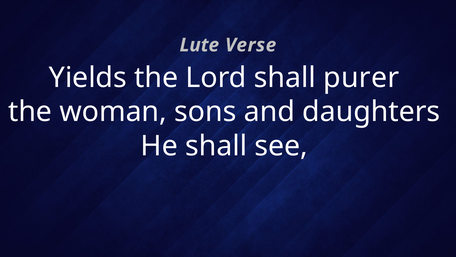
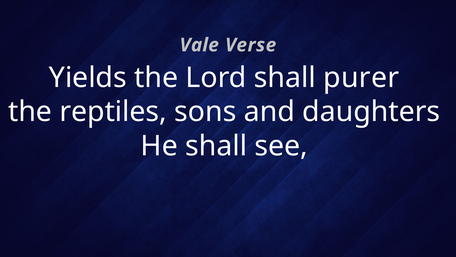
Lute: Lute -> Vale
woman: woman -> reptiles
